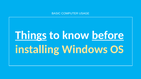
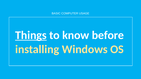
before underline: present -> none
